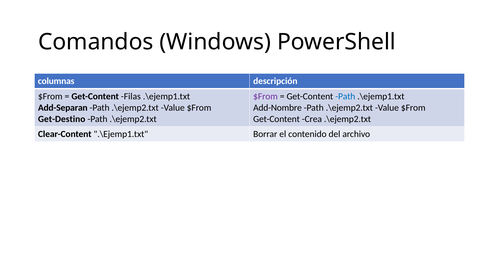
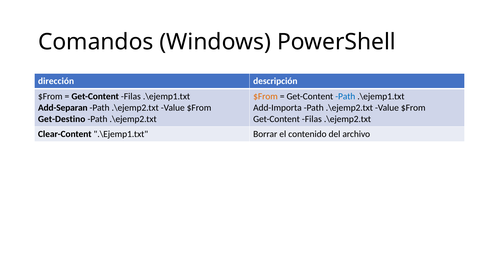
columnas: columnas -> dirección
$From at (265, 97) colour: purple -> orange
Add-Nombre: Add-Nombre -> Add-Importa
Crea at (312, 119): Crea -> Filas
